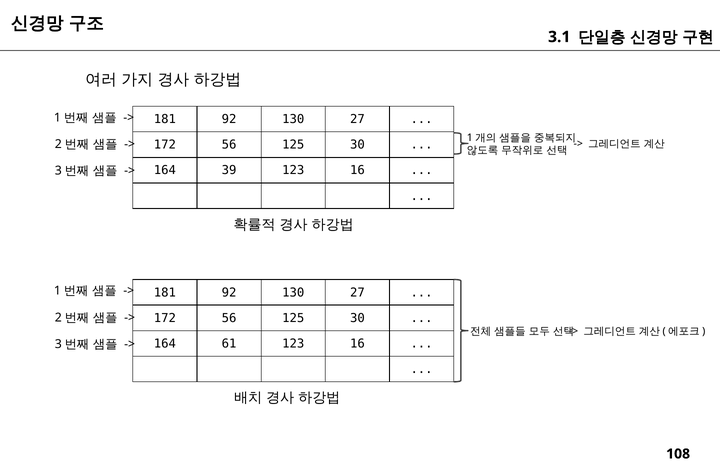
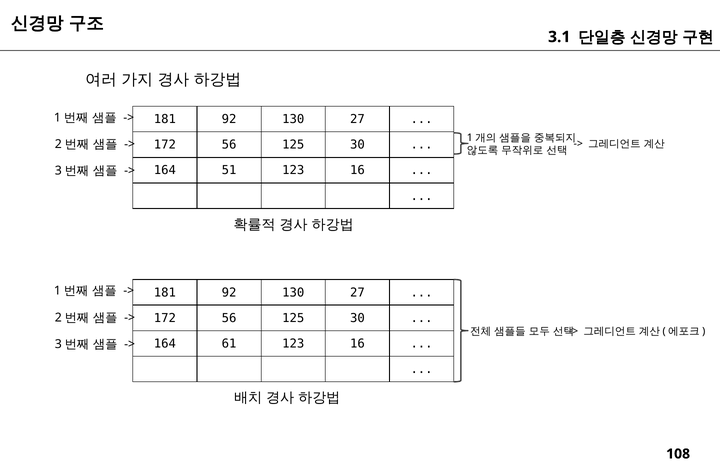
39: 39 -> 51
